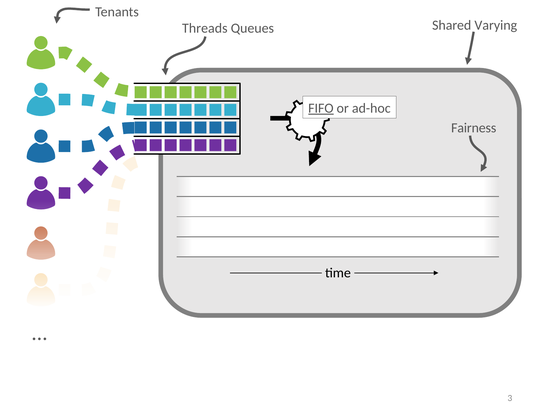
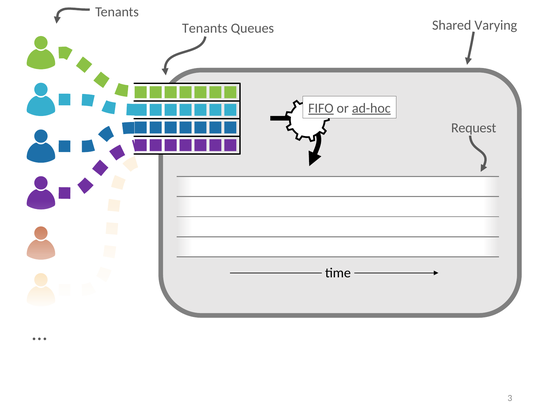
Threads at (205, 28): Threads -> Tenants
ad-hoc underline: none -> present
Fairness: Fairness -> Request
